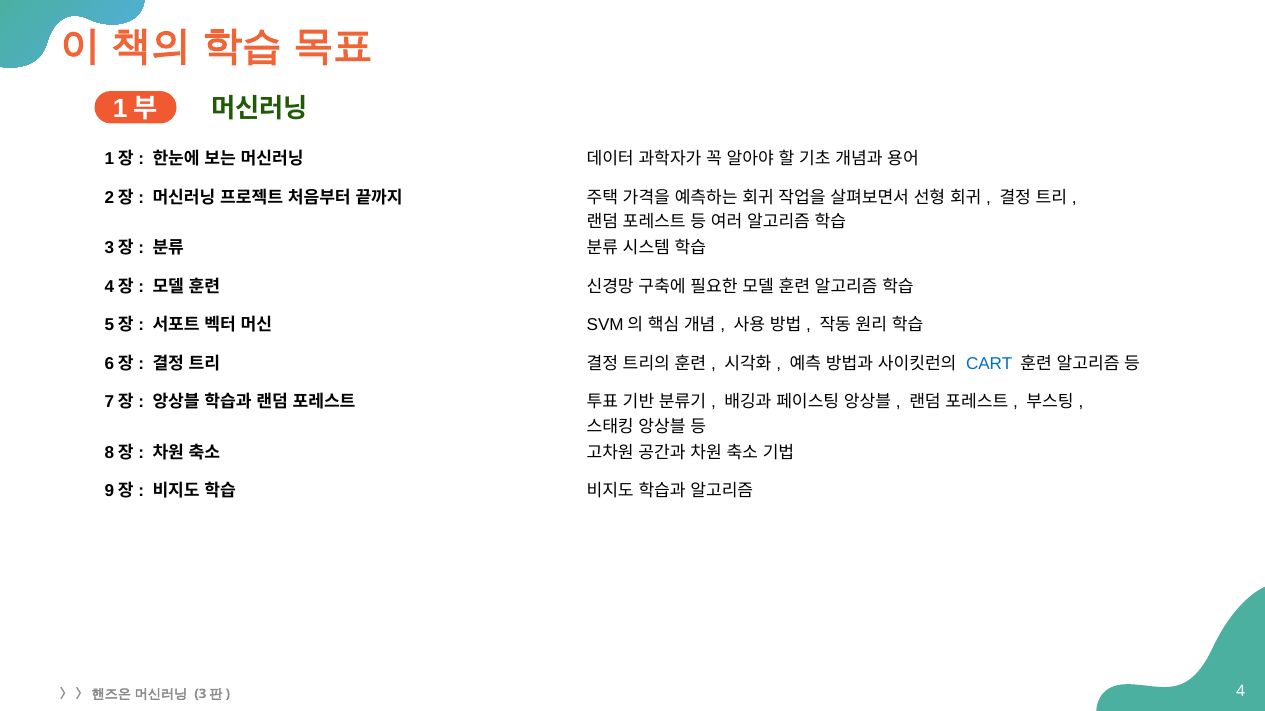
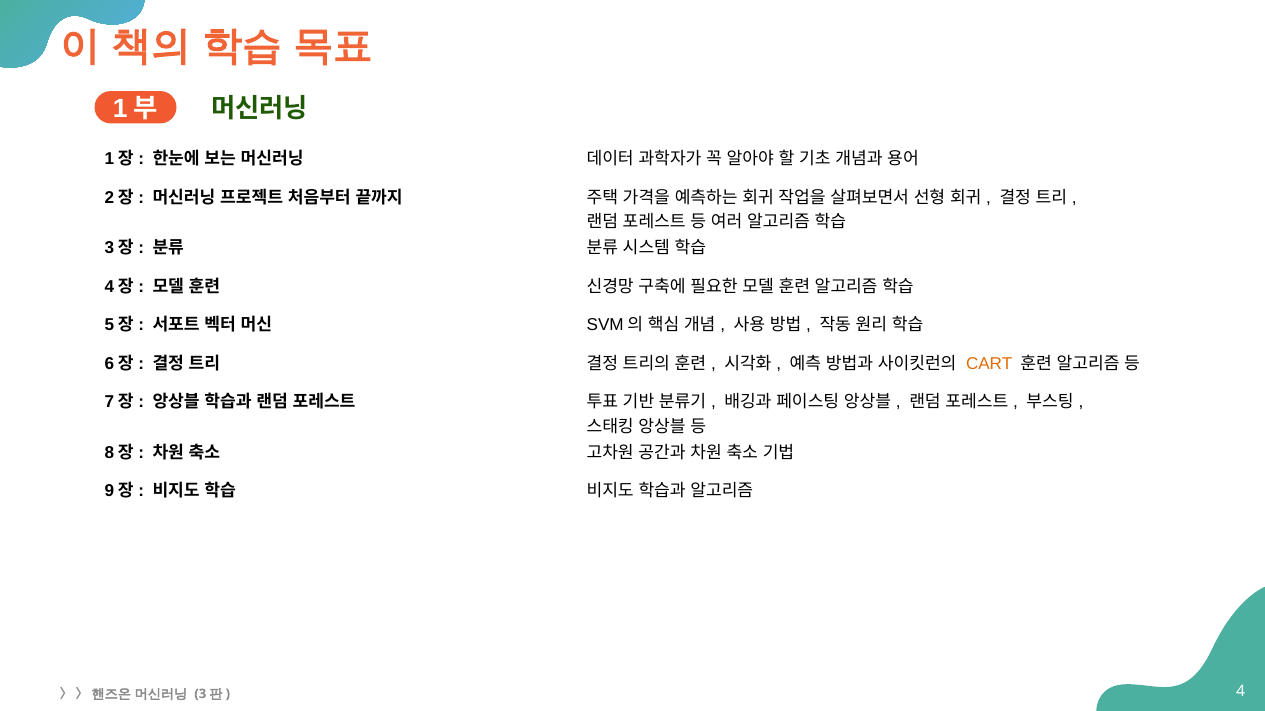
CART colour: blue -> orange
